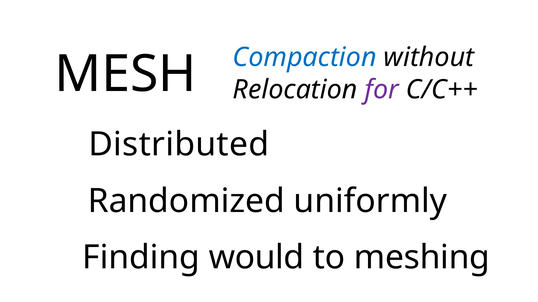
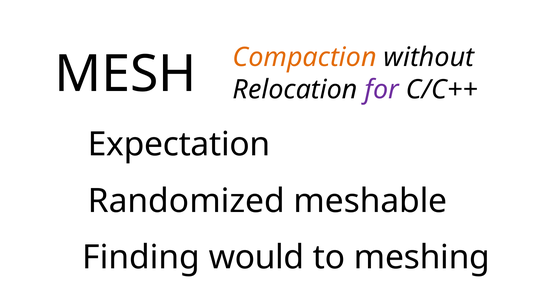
Compaction colour: blue -> orange
Distributed: Distributed -> Expectation
uniformly: uniformly -> meshable
